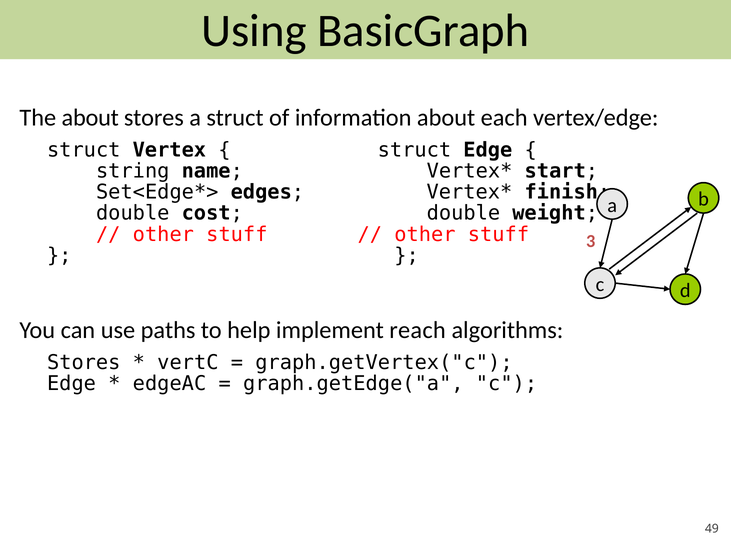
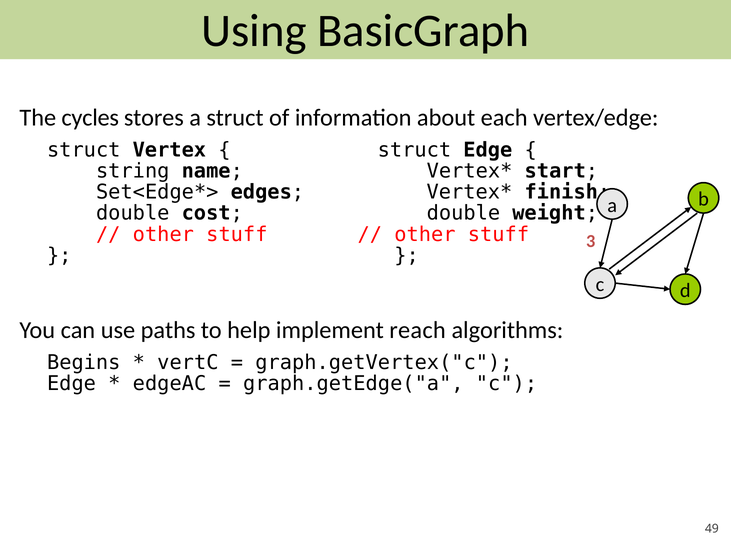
The about: about -> cycles
Stores at (84, 363): Stores -> Begins
